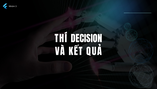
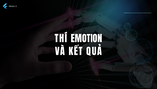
DECISION: DECISION -> EMOTION
